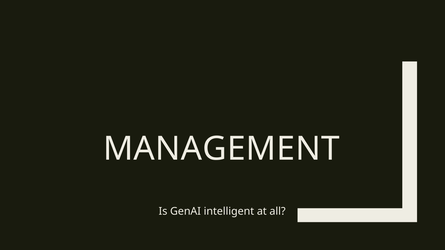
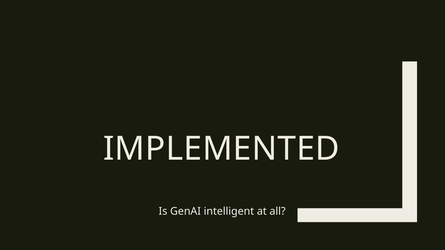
MANAGEMENT: MANAGEMENT -> IMPLEMENTED
